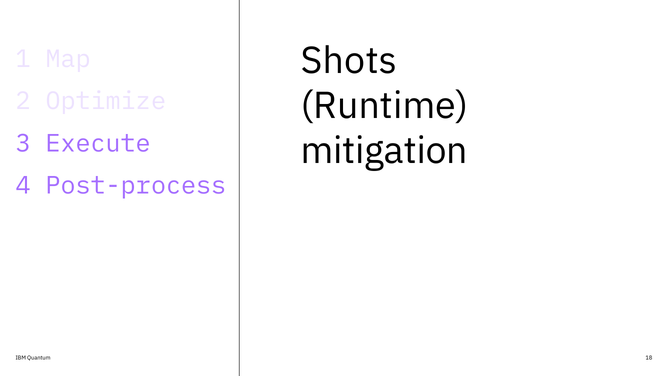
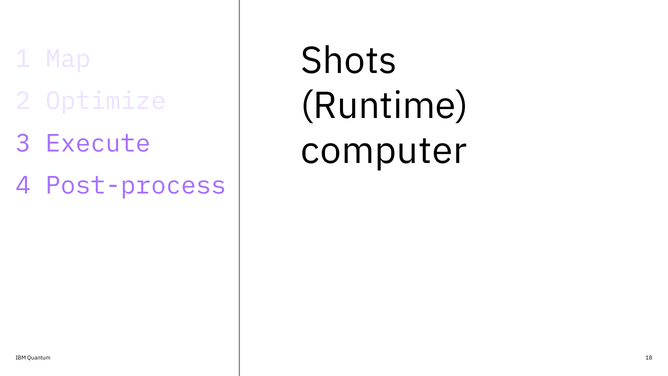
mitigation: mitigation -> computer
